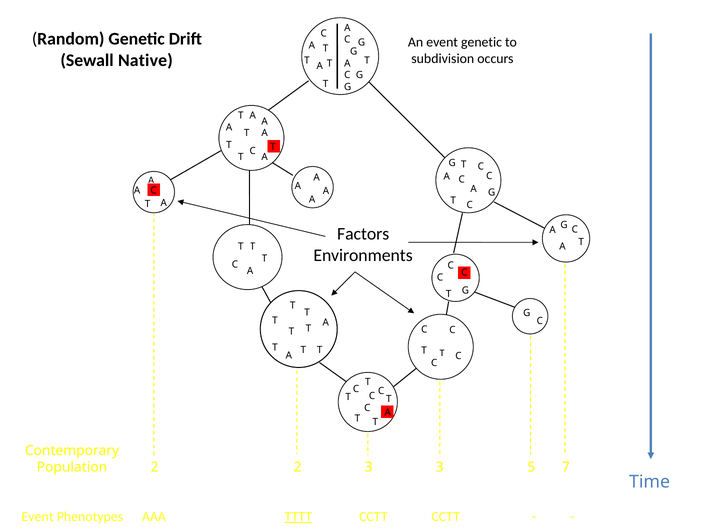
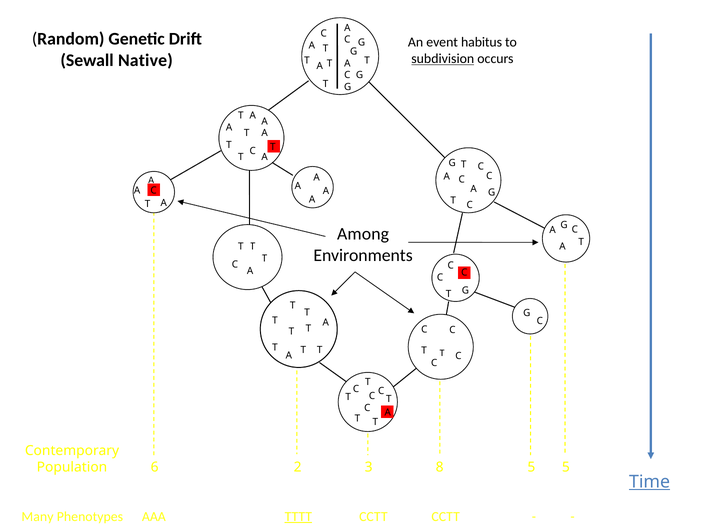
event genetic: genetic -> habitus
subdivision underline: none -> present
Factors: Factors -> Among
Population 2: 2 -> 6
3 3: 3 -> 8
5 7: 7 -> 5
Time underline: none -> present
Event at (37, 517): Event -> Many
